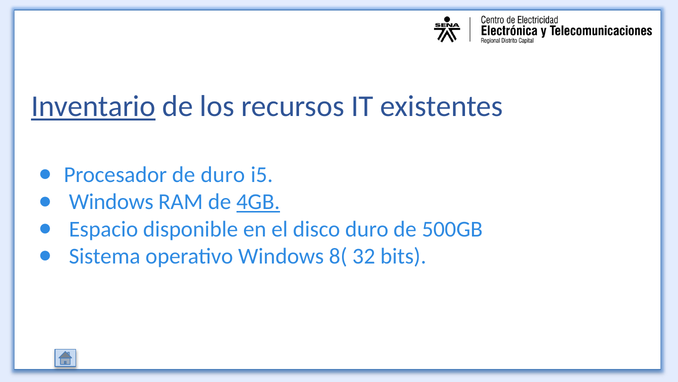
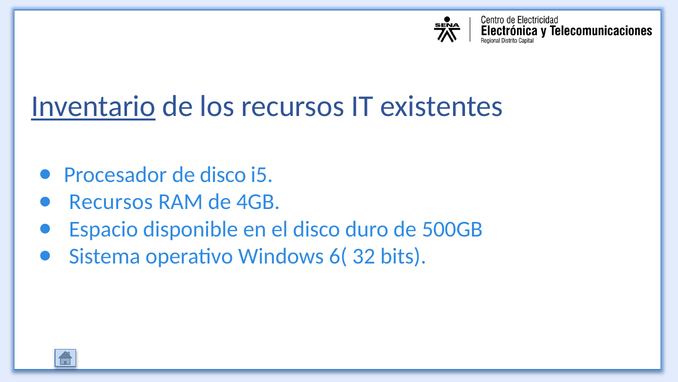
de duro: duro -> disco
Windows at (111, 202): Windows -> Recursos
4GB underline: present -> none
8(: 8( -> 6(
